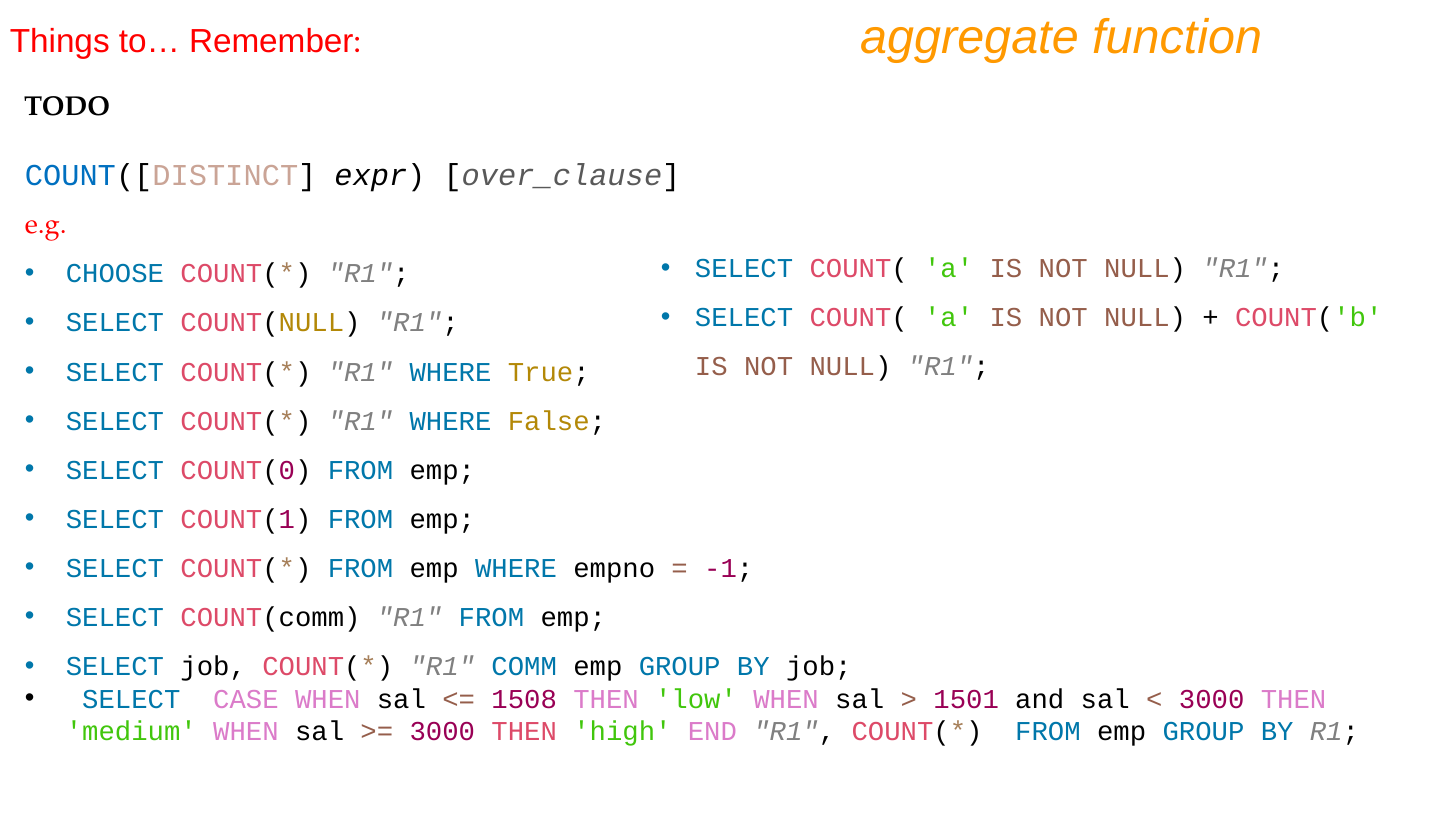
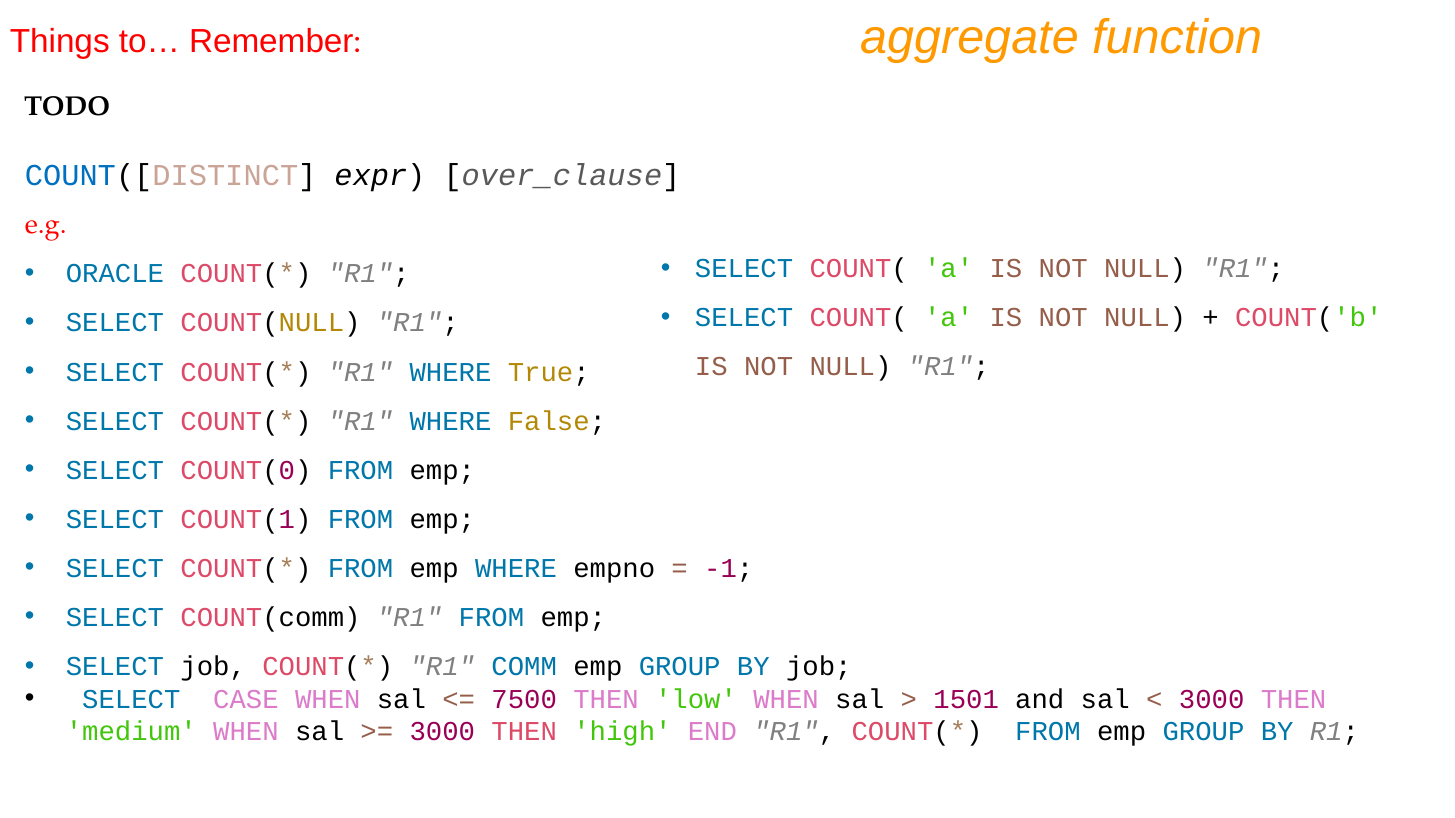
CHOOSE: CHOOSE -> ORACLE
1508: 1508 -> 7500
